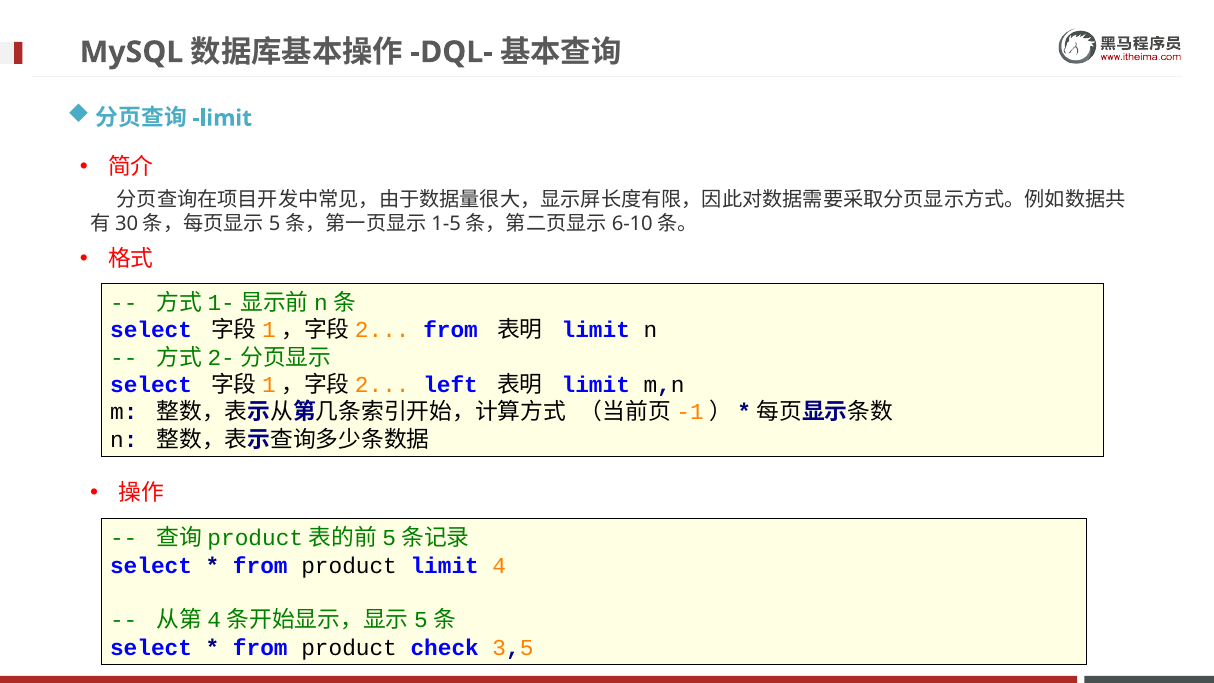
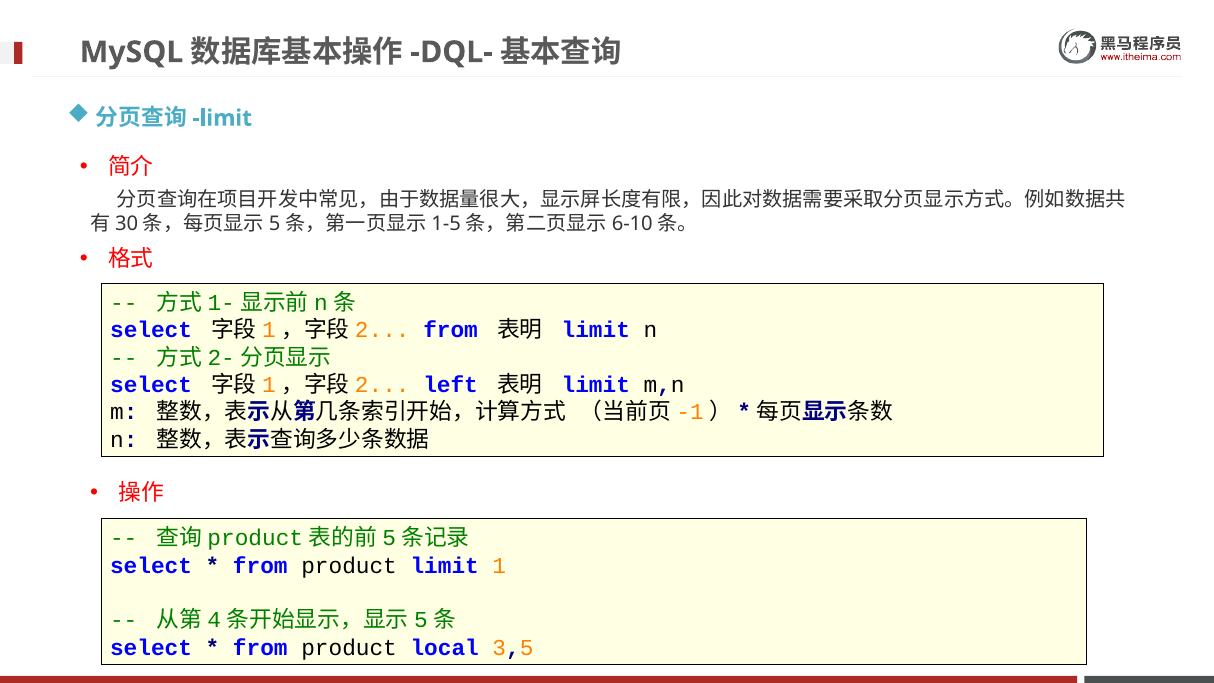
4: 4 -> 1
check: check -> local
